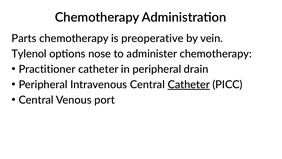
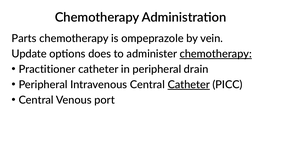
preoperative: preoperative -> ompeprazole
Tylenol: Tylenol -> Update
nose: nose -> does
chemotherapy at (216, 54) underline: none -> present
